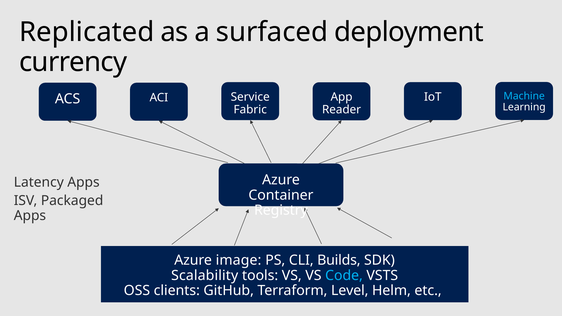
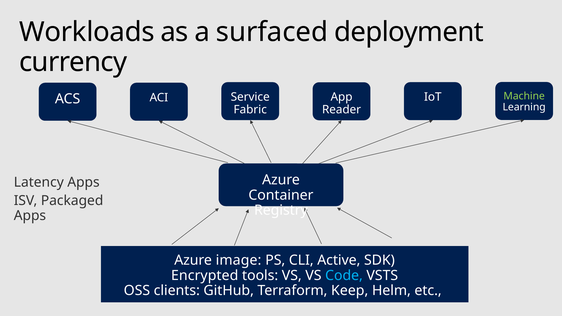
Replicated: Replicated -> Workloads
Machine colour: light blue -> light green
Builds: Builds -> Active
Scalability: Scalability -> Encrypted
Level: Level -> Keep
